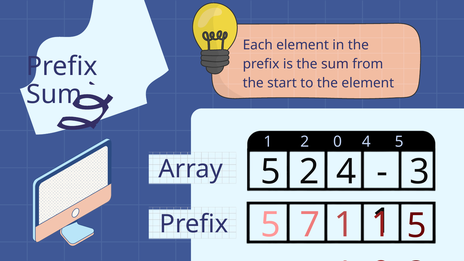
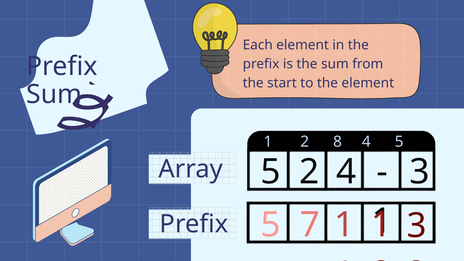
2 0: 0 -> 8
Prefix 5: 5 -> 3
